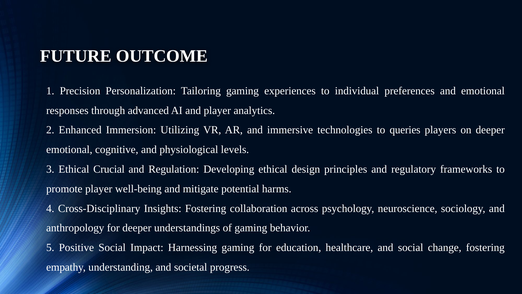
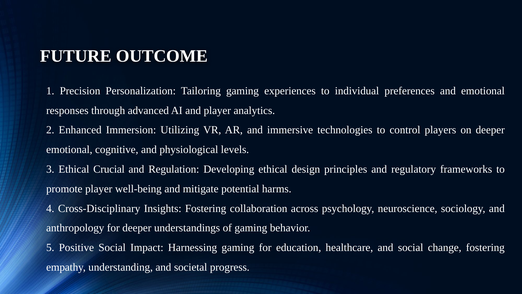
queries: queries -> control
